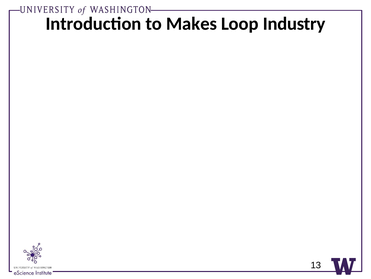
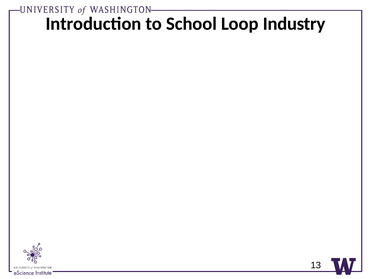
Makes: Makes -> School
